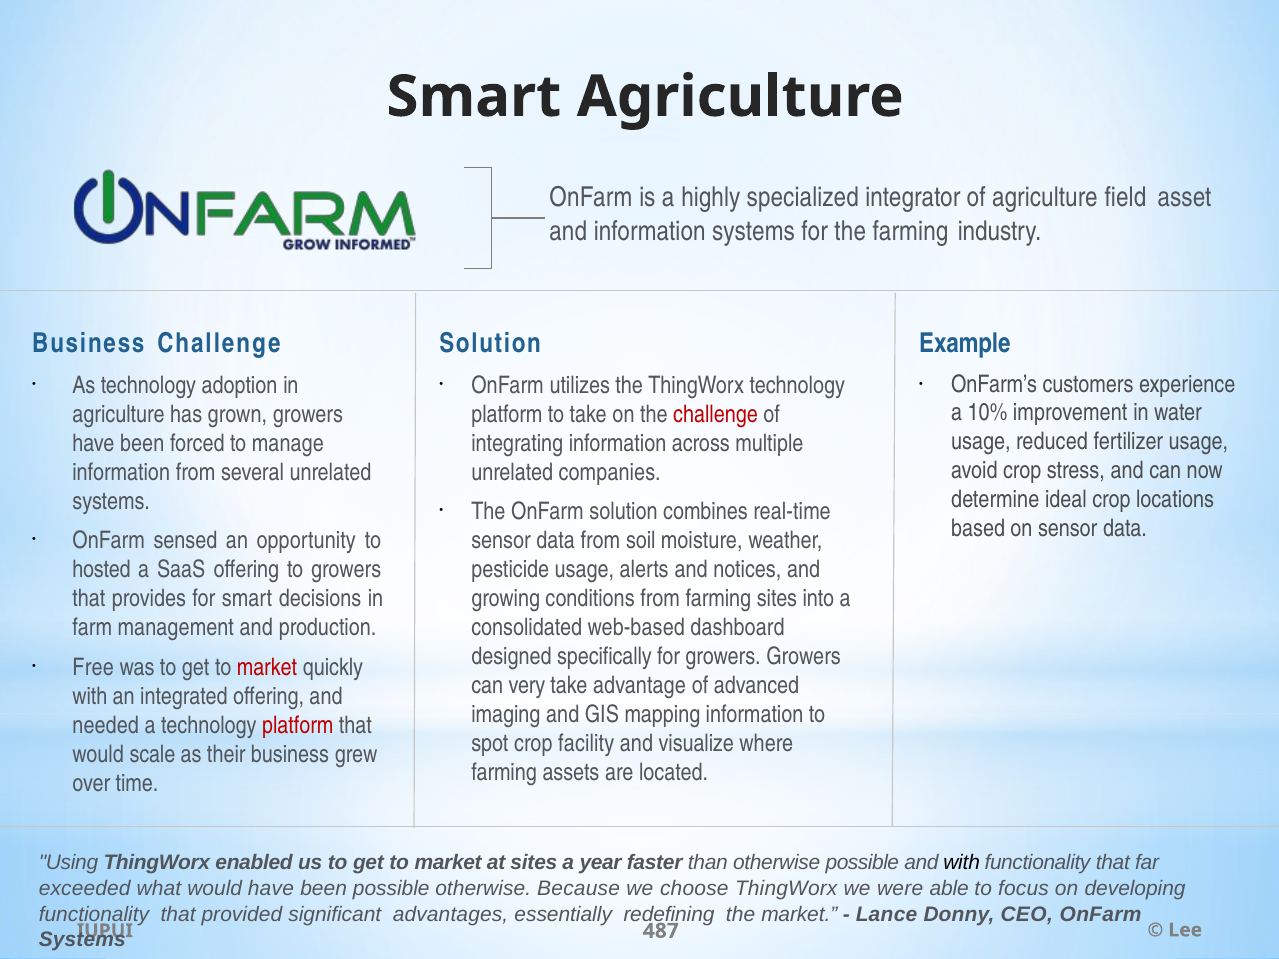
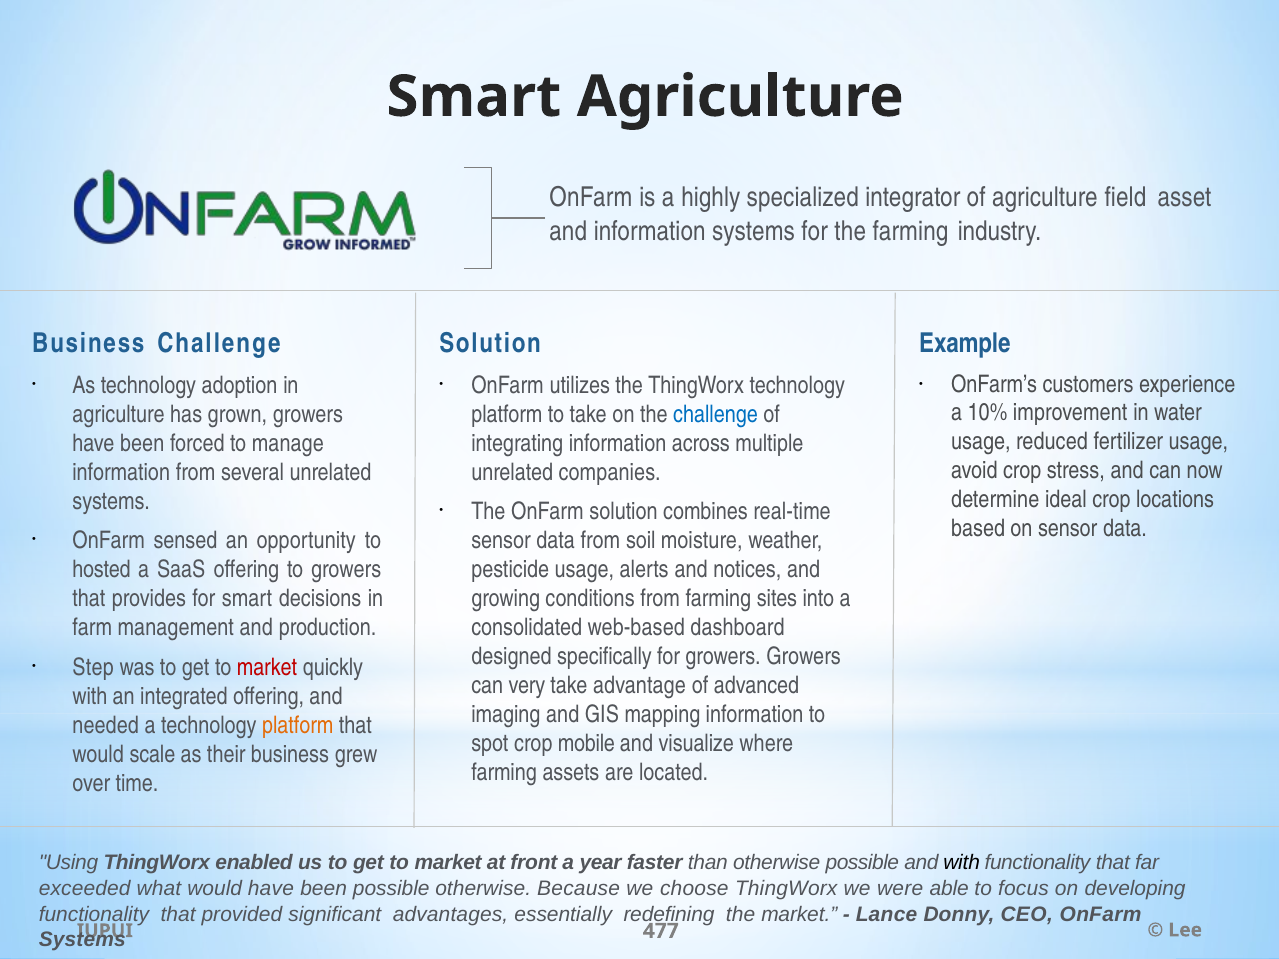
challenge at (716, 414) colour: red -> blue
Free: Free -> Step
platform at (298, 725) colour: red -> orange
facility: facility -> mobile
at sites: sites -> front
487: 487 -> 477
